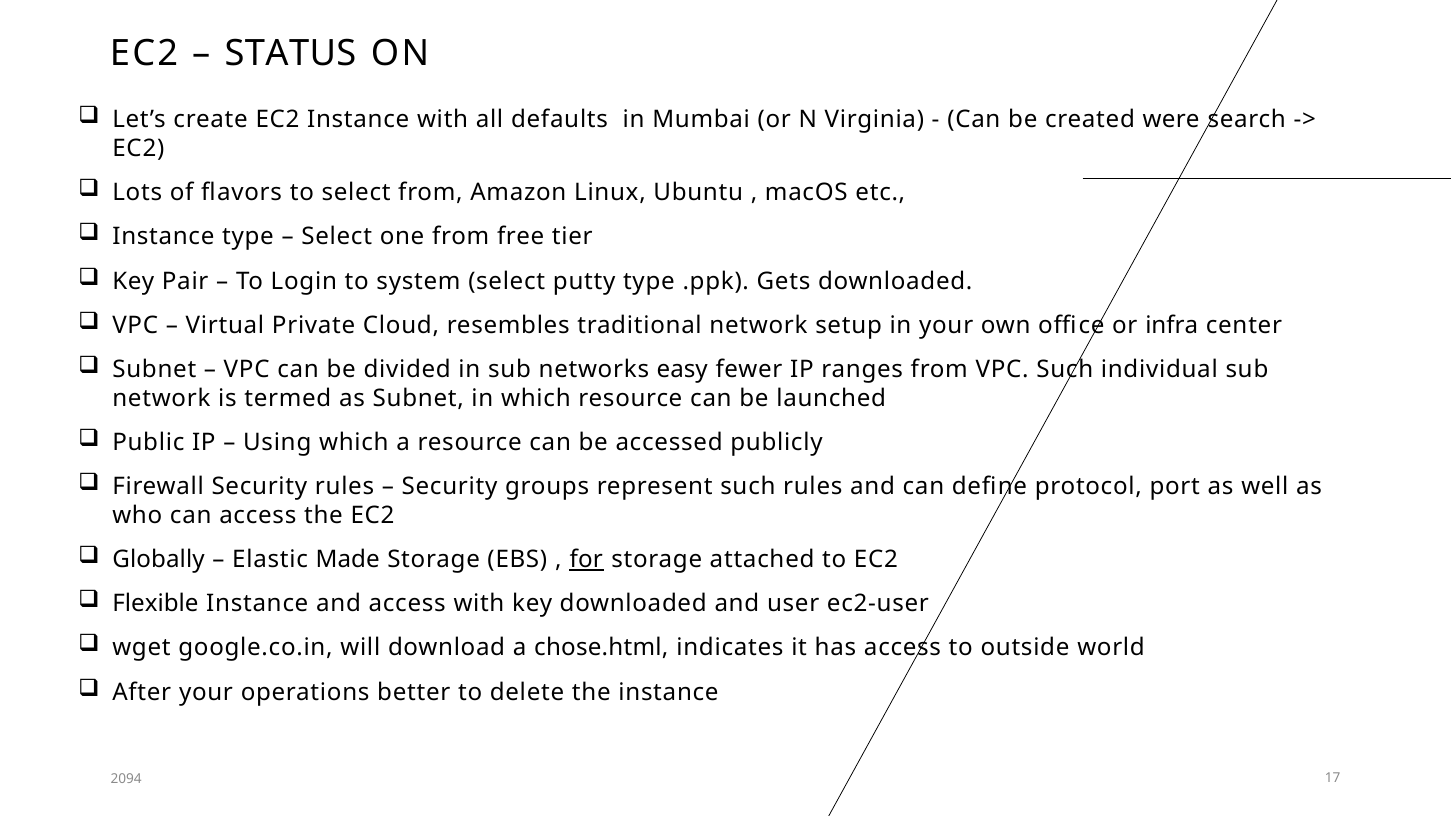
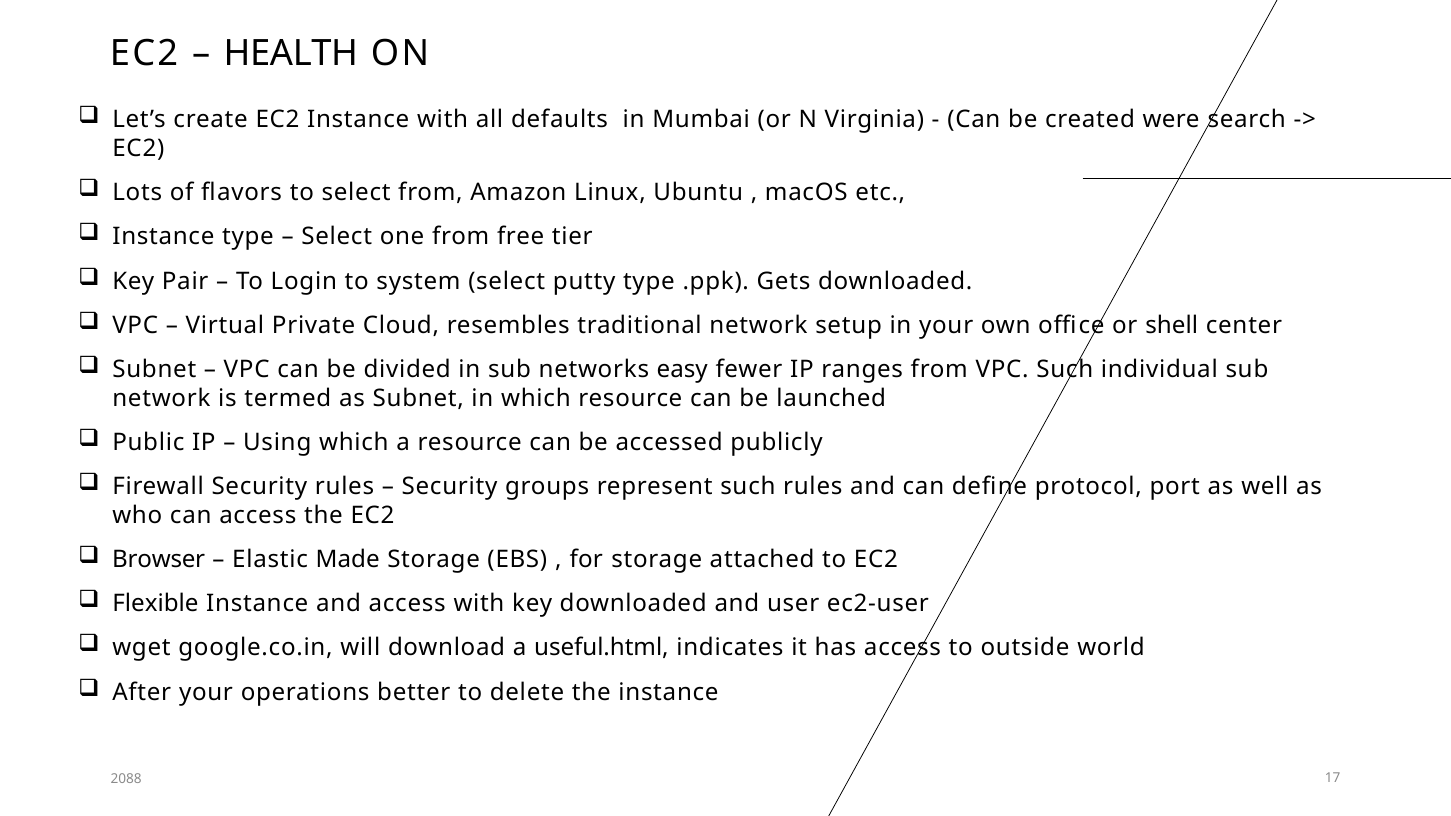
STATUS: STATUS -> HEALTH
infra: infra -> shell
Globally: Globally -> Browser
for underline: present -> none
chose.html: chose.html -> useful.html
2094: 2094 -> 2088
